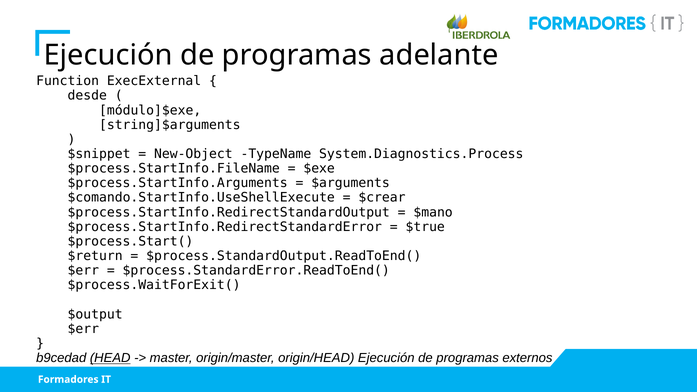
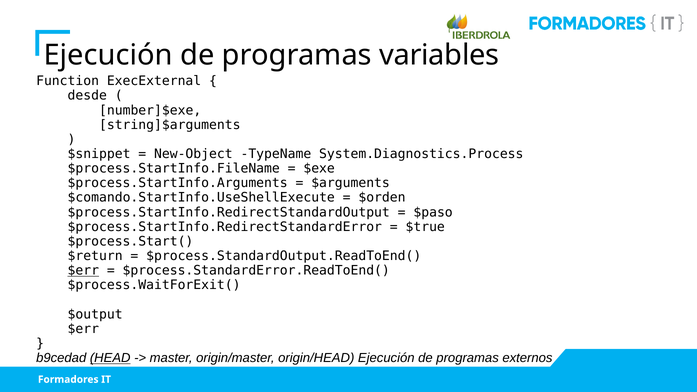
adelante: adelante -> variables
módulo]$exe: módulo]$exe -> number]$exe
$crear: $crear -> $orden
$mano: $mano -> $paso
$err at (83, 271) underline: none -> present
